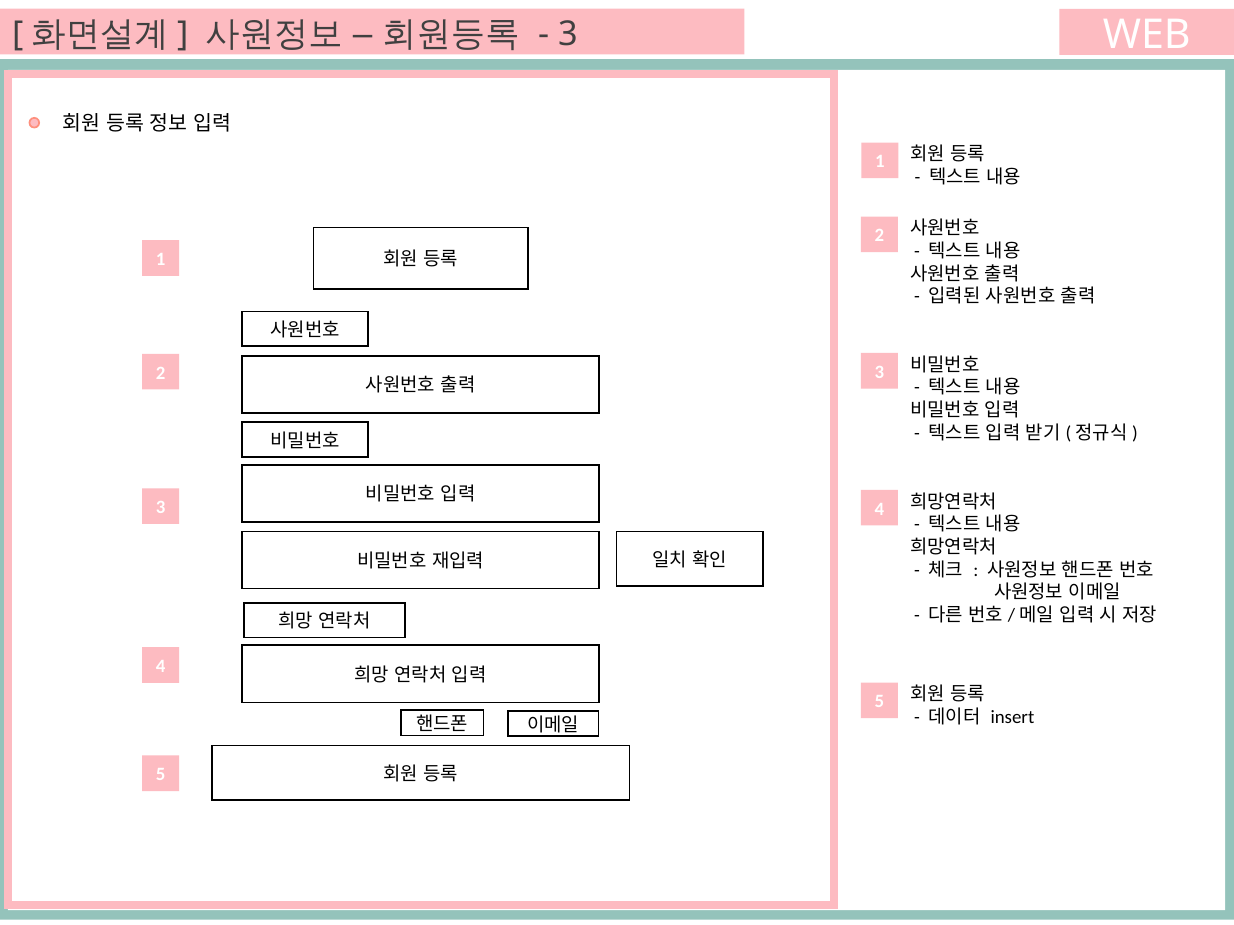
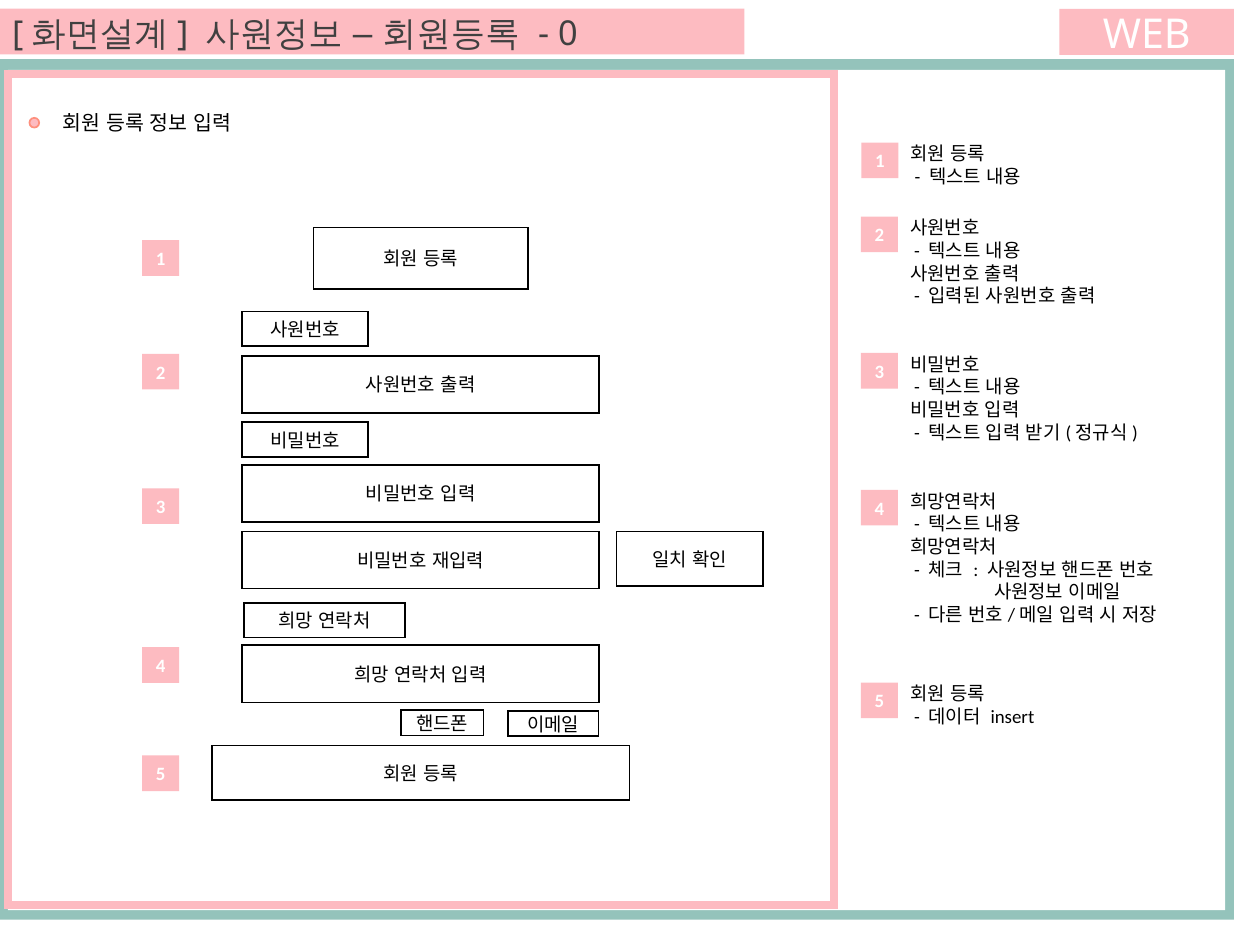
3 at (568, 34): 3 -> 0
